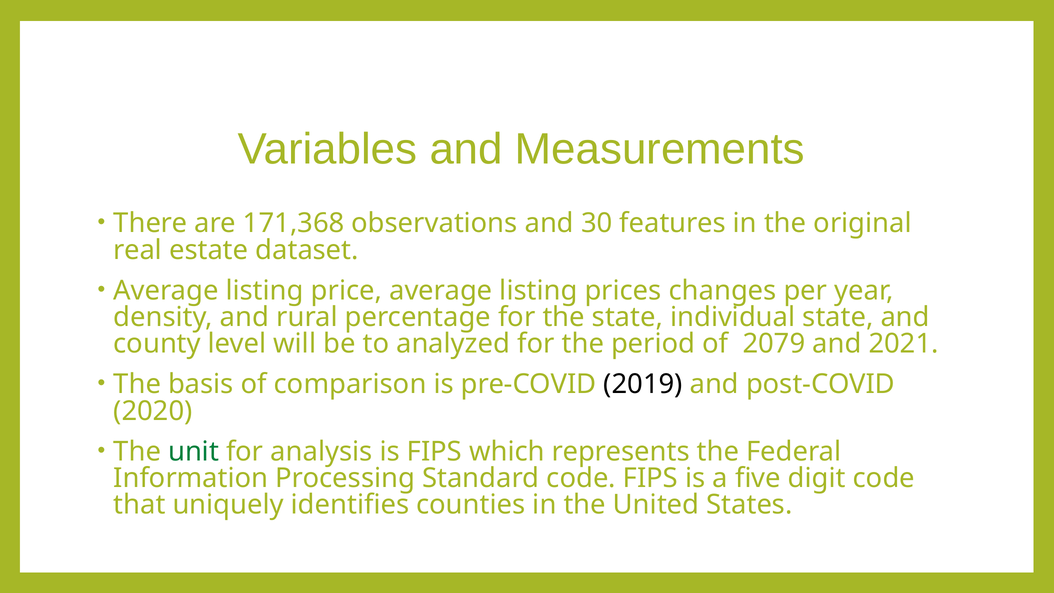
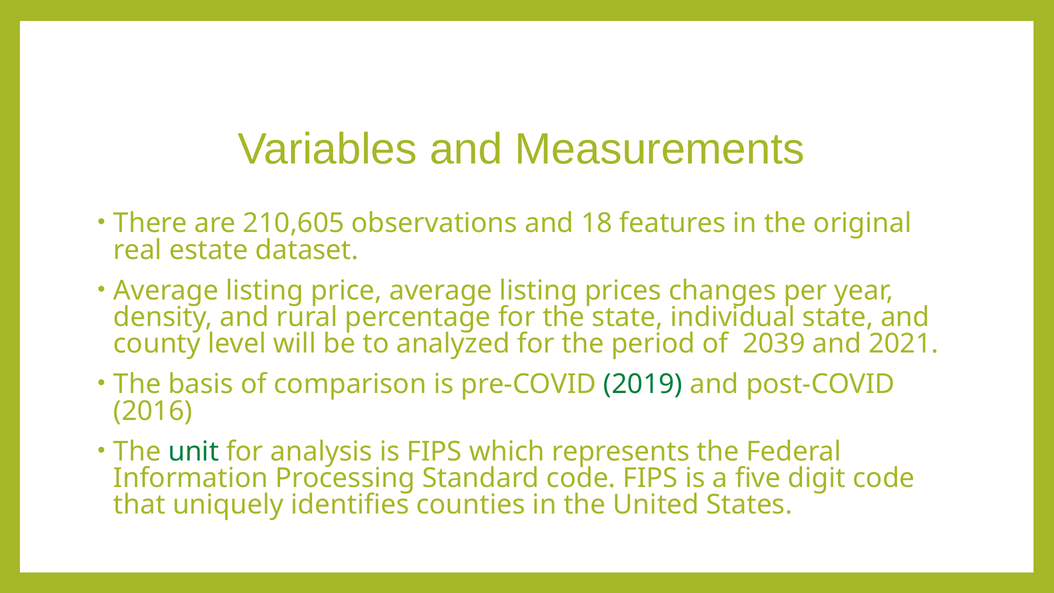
171,368: 171,368 -> 210,605
30: 30 -> 18
2079: 2079 -> 2039
2019 colour: black -> green
2020: 2020 -> 2016
